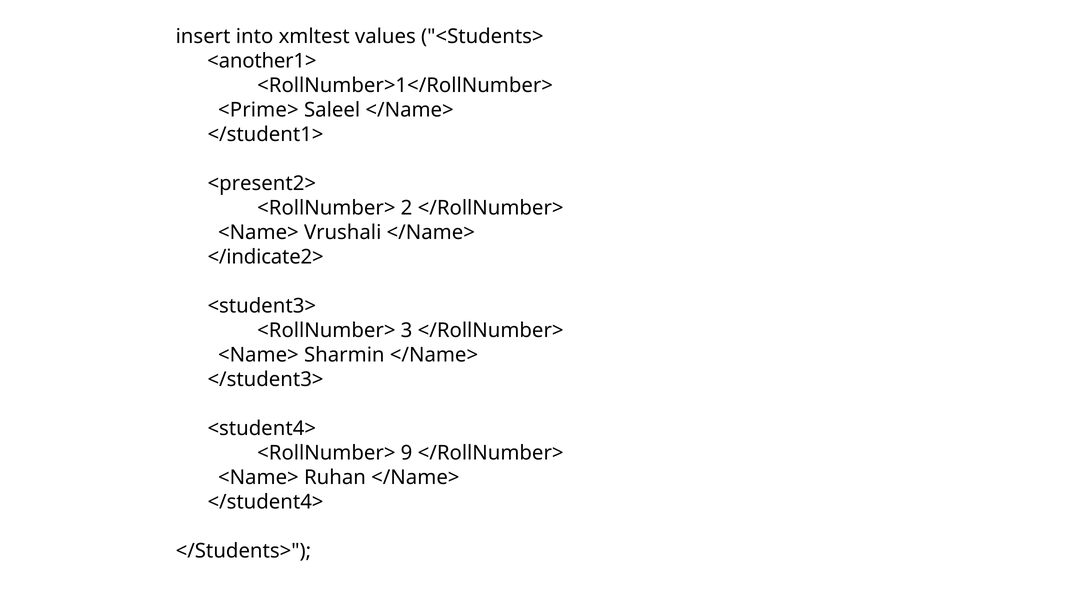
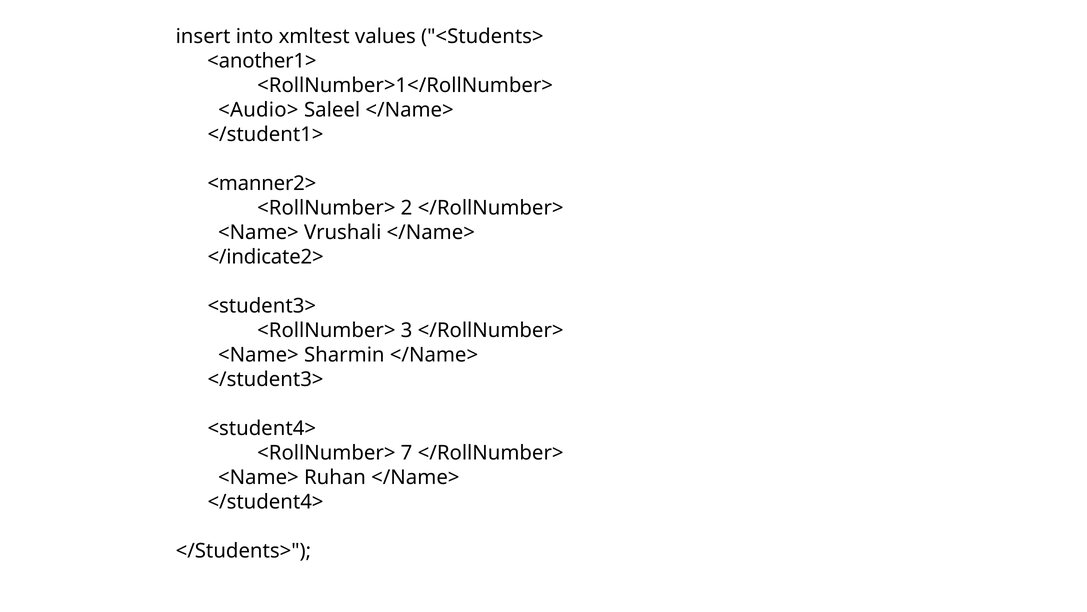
<Prime>: <Prime> -> <Audio>
<present2>: <present2> -> <manner2>
9: 9 -> 7
